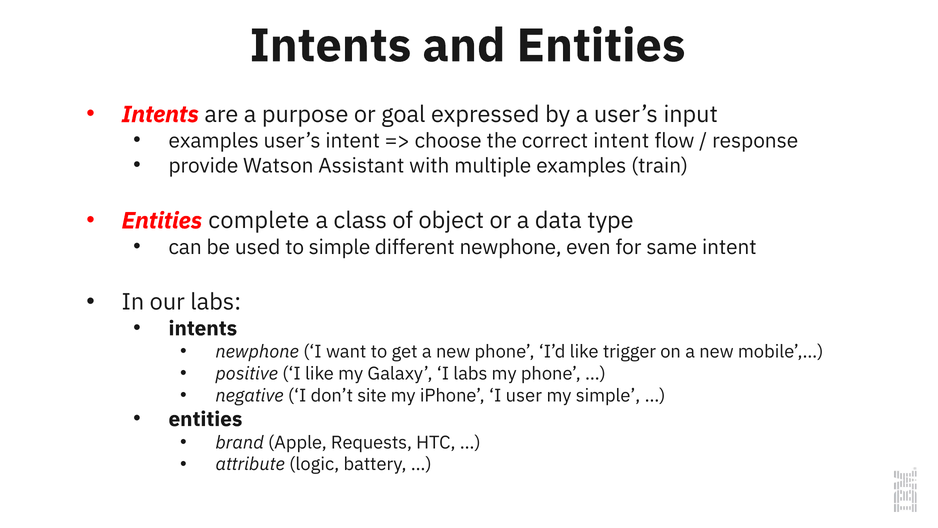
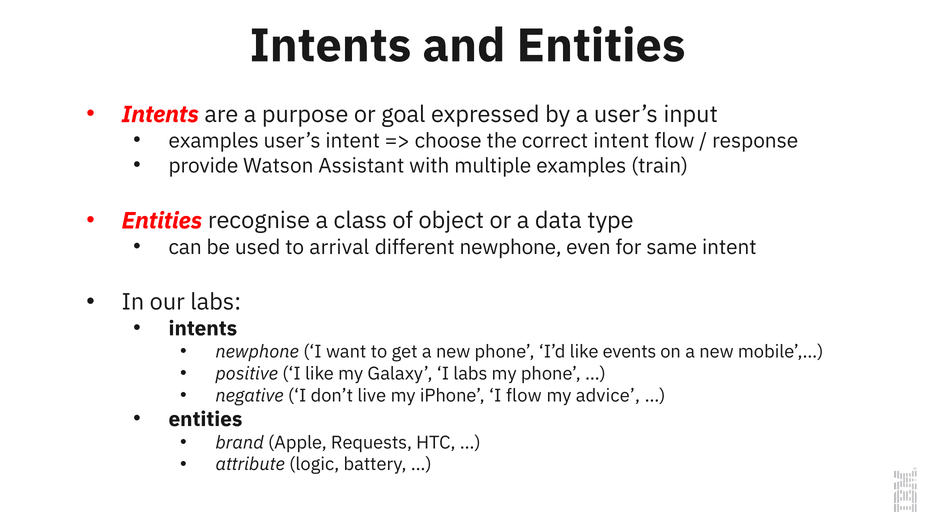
complete: complete -> recognise
to simple: simple -> arrival
trigger: trigger -> events
site: site -> live
I user: user -> flow
my simple: simple -> advice
